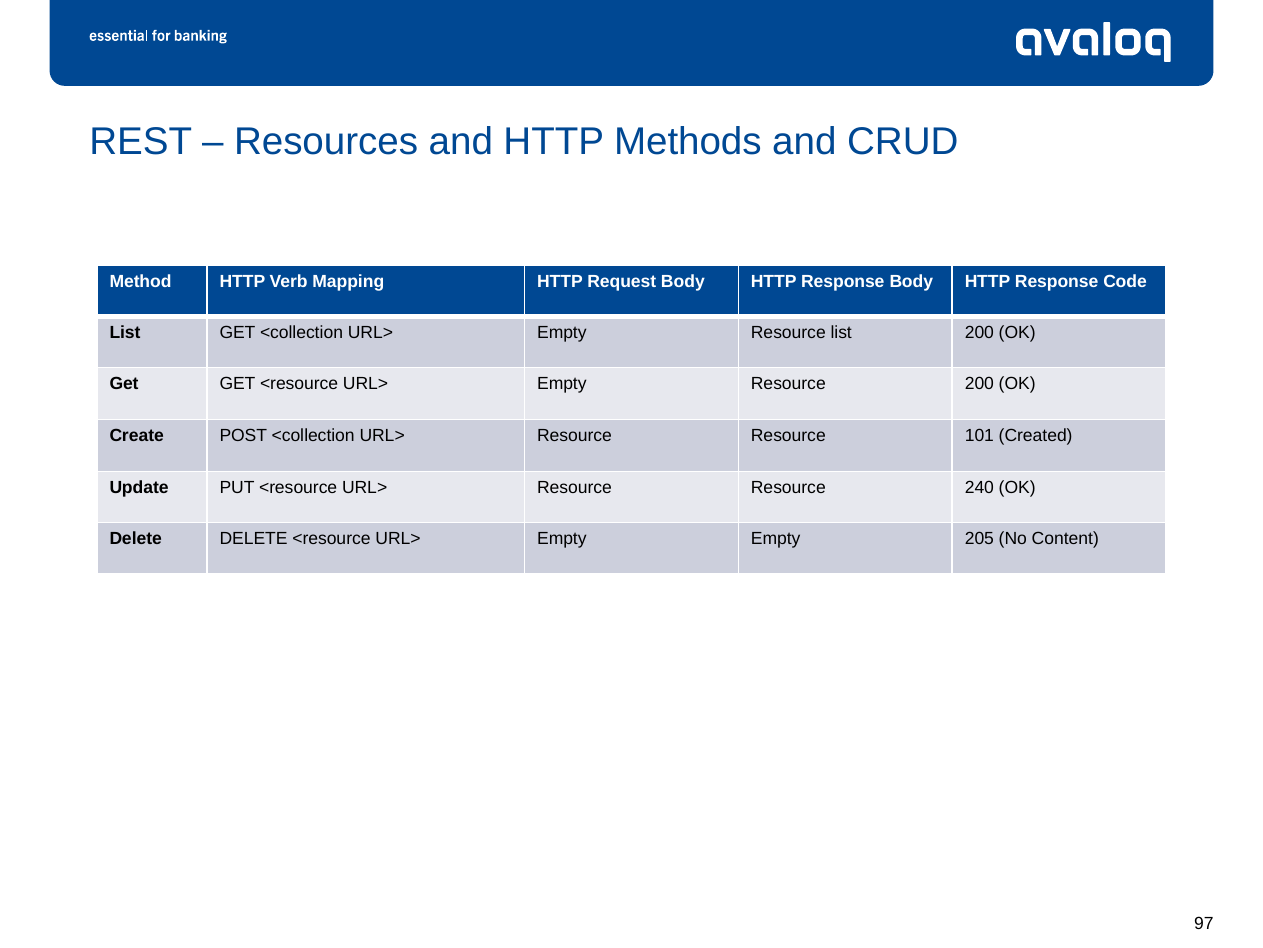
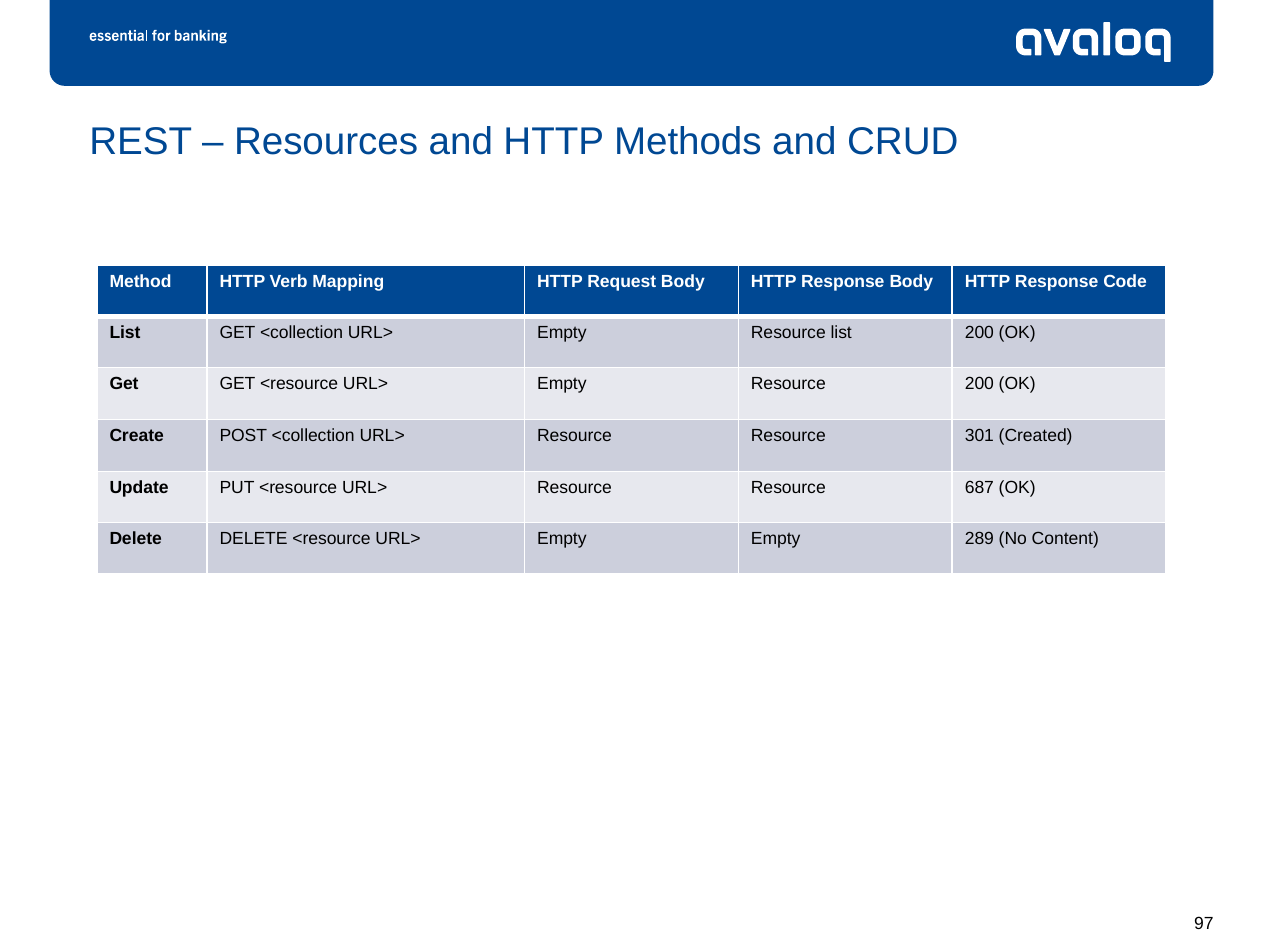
101: 101 -> 301
240: 240 -> 687
205: 205 -> 289
